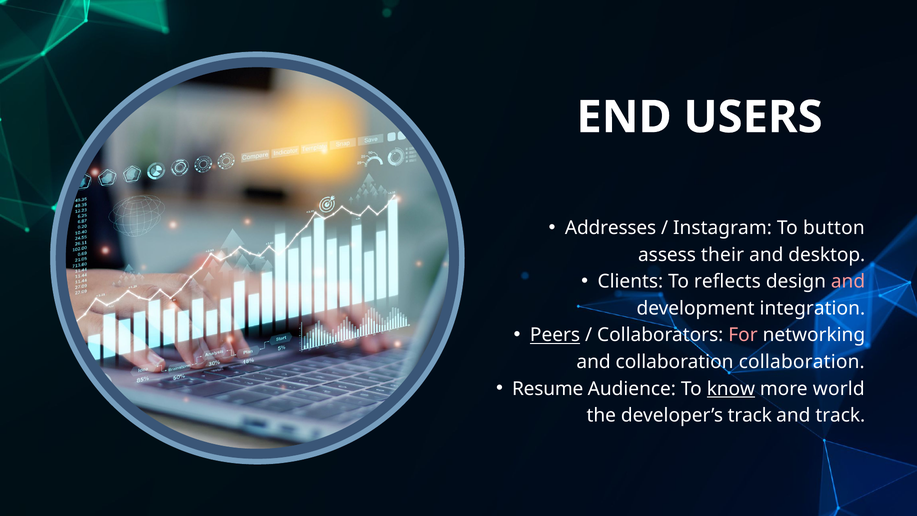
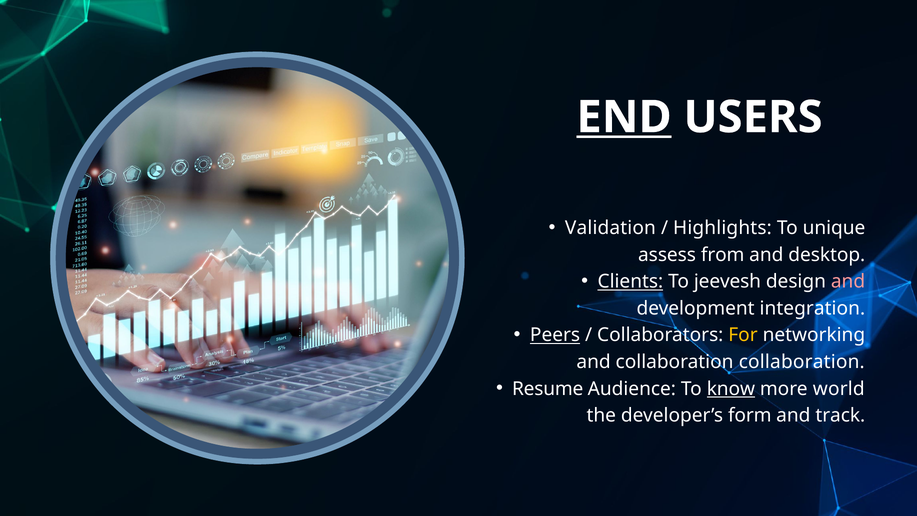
END underline: none -> present
Addresses: Addresses -> Validation
Instagram: Instagram -> Highlights
button: button -> unique
their: their -> from
Clients underline: none -> present
reflects: reflects -> jeevesh
For colour: pink -> yellow
developer’s track: track -> form
